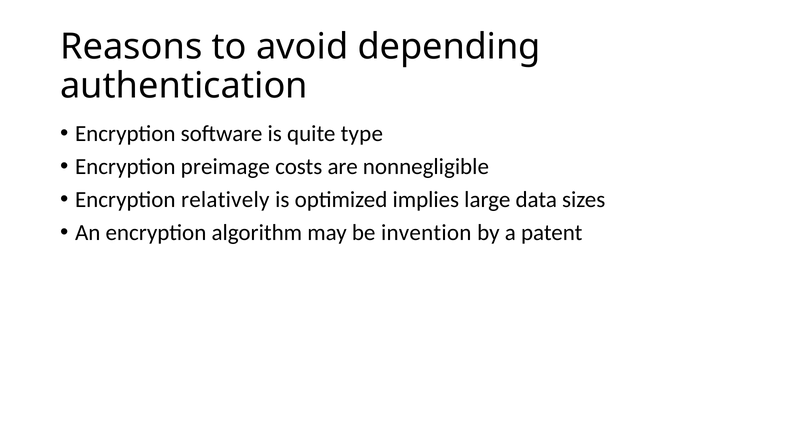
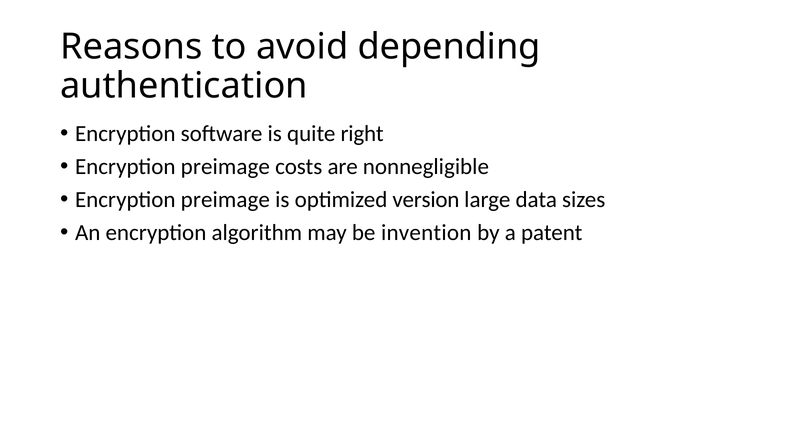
type: type -> right
relatively at (225, 200): relatively -> preimage
implies: implies -> version
